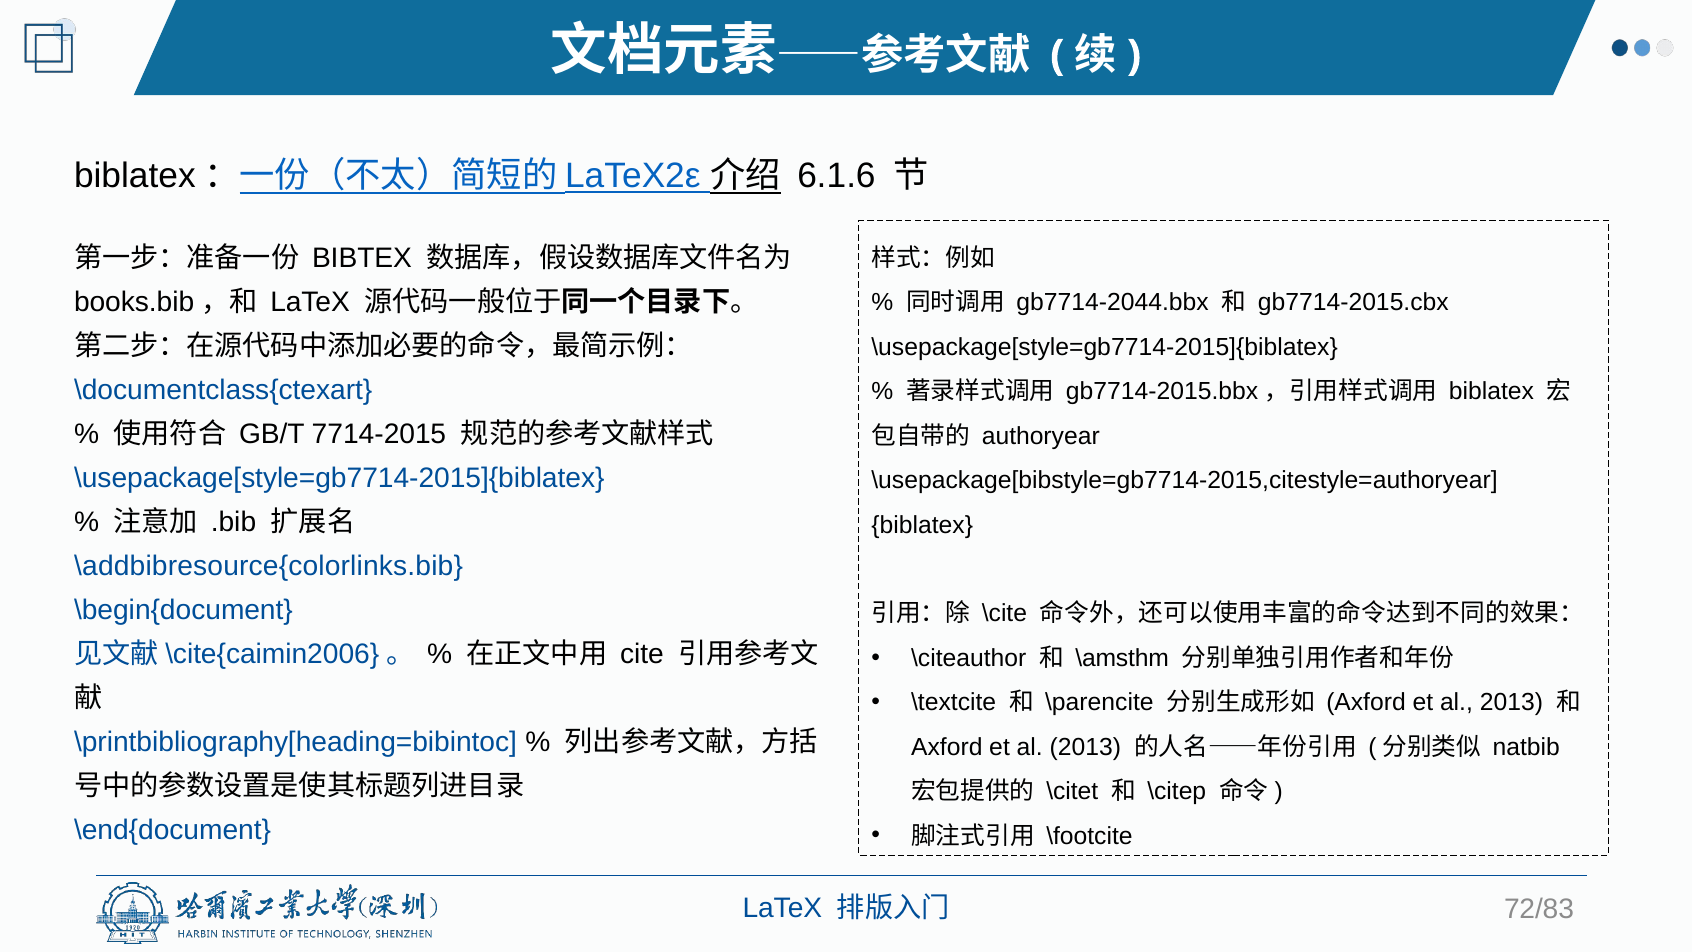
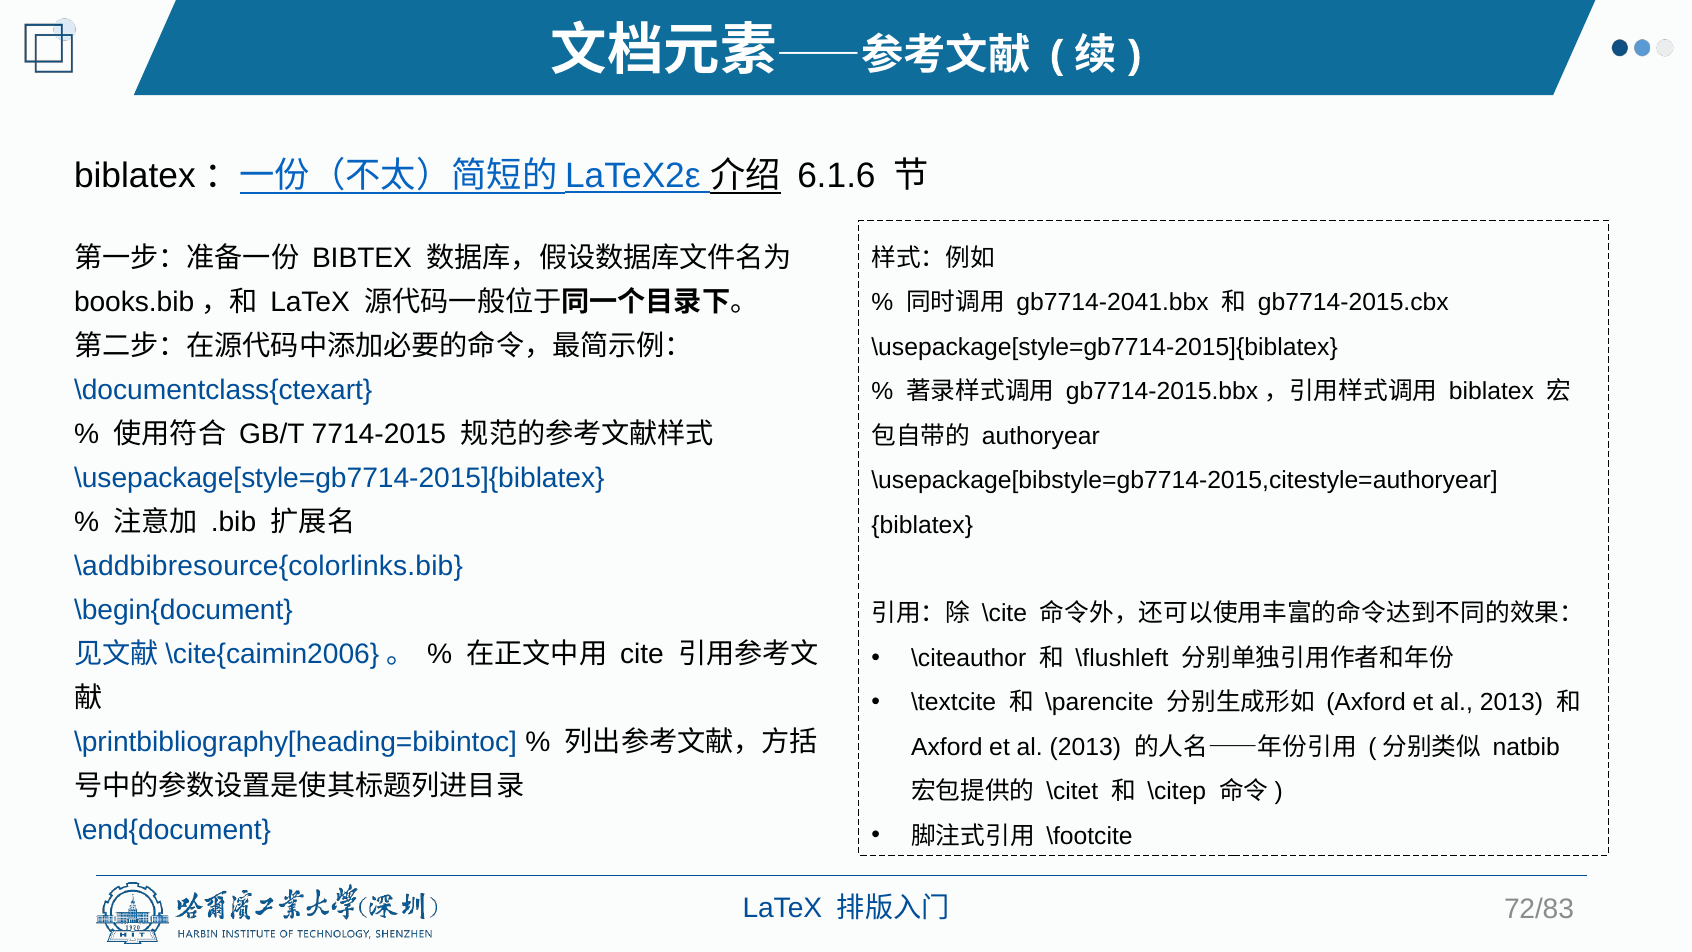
gb7714-2044.bbx: gb7714-2044.bbx -> gb7714-2041.bbx
\amsthm: \amsthm -> \flushleft
